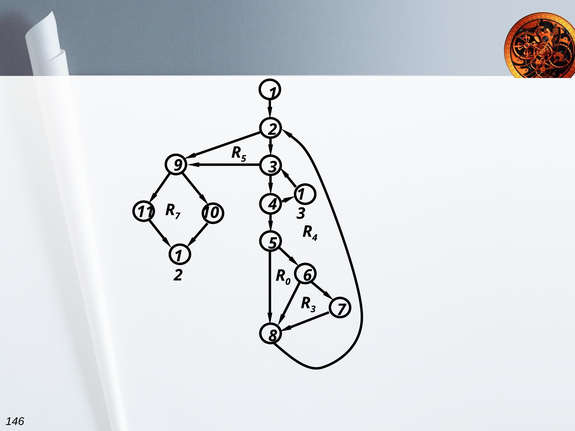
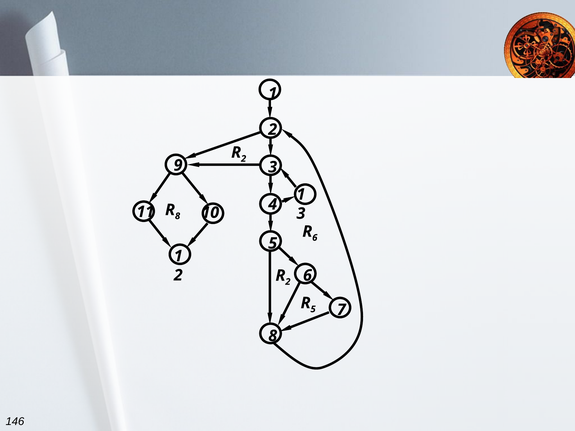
5 at (244, 159): 5 -> 2
7 at (178, 216): 7 -> 8
4 at (315, 238): 4 -> 6
0 at (288, 282): 0 -> 2
3 at (313, 309): 3 -> 5
